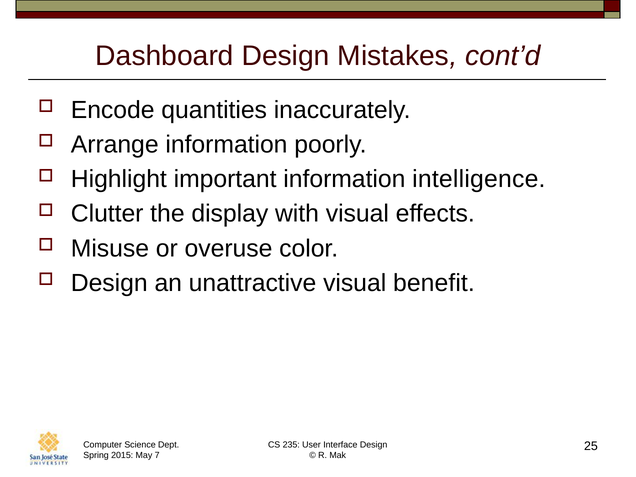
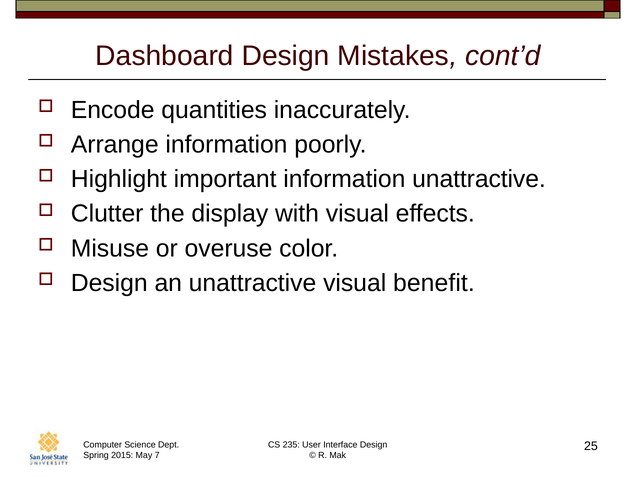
information intelligence: intelligence -> unattractive
